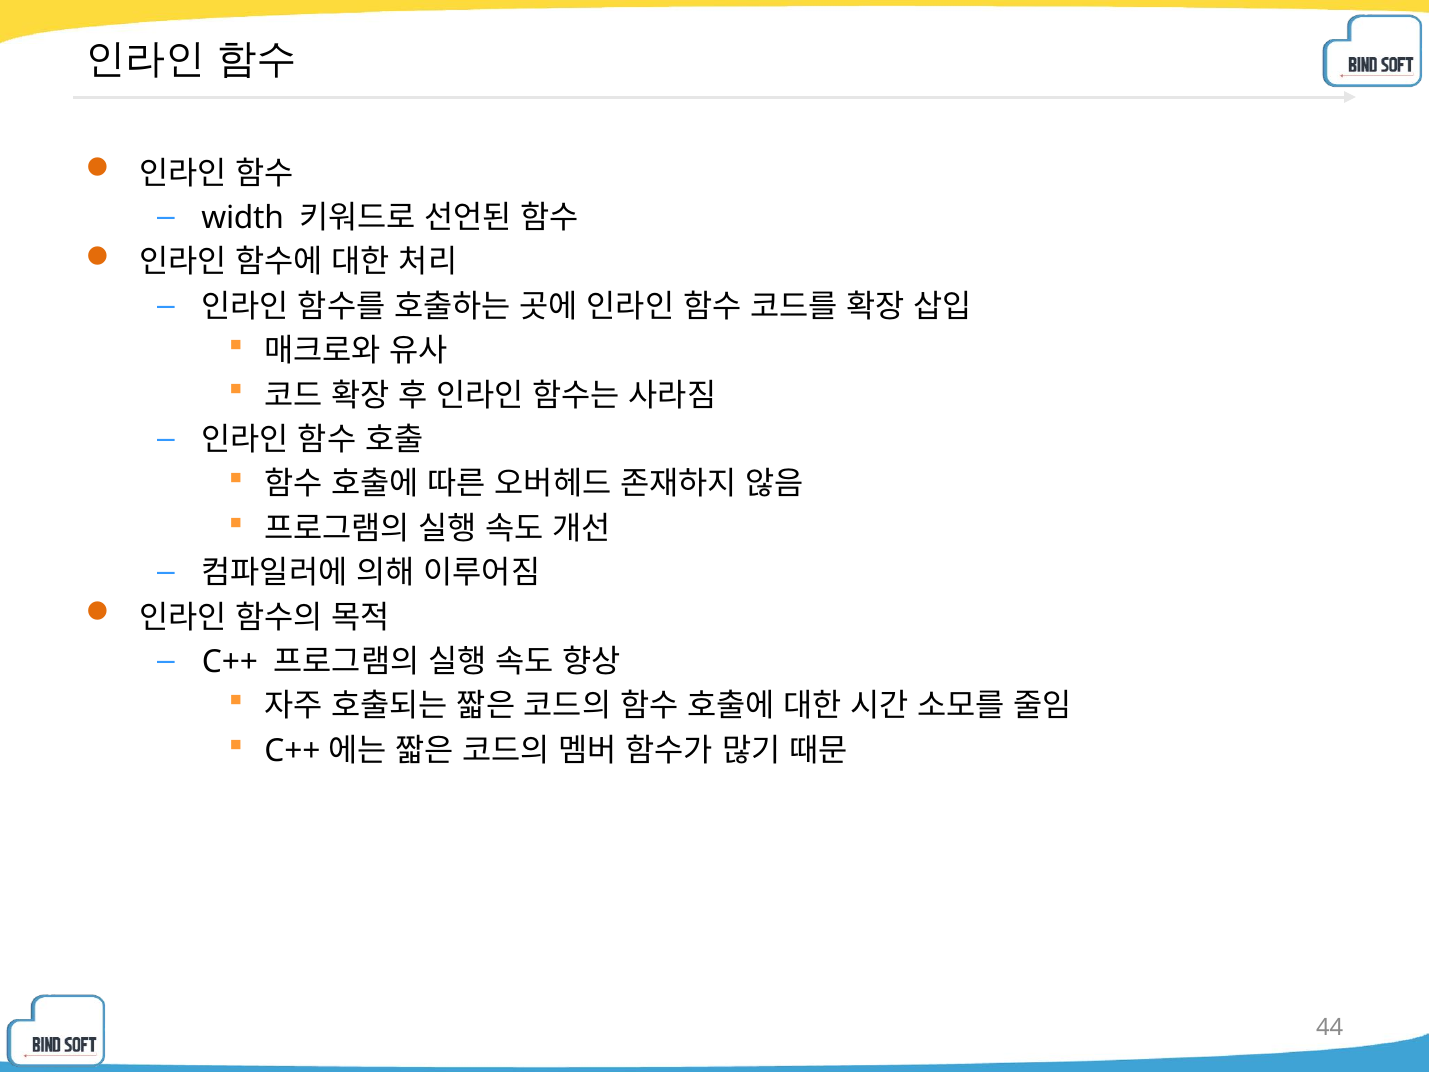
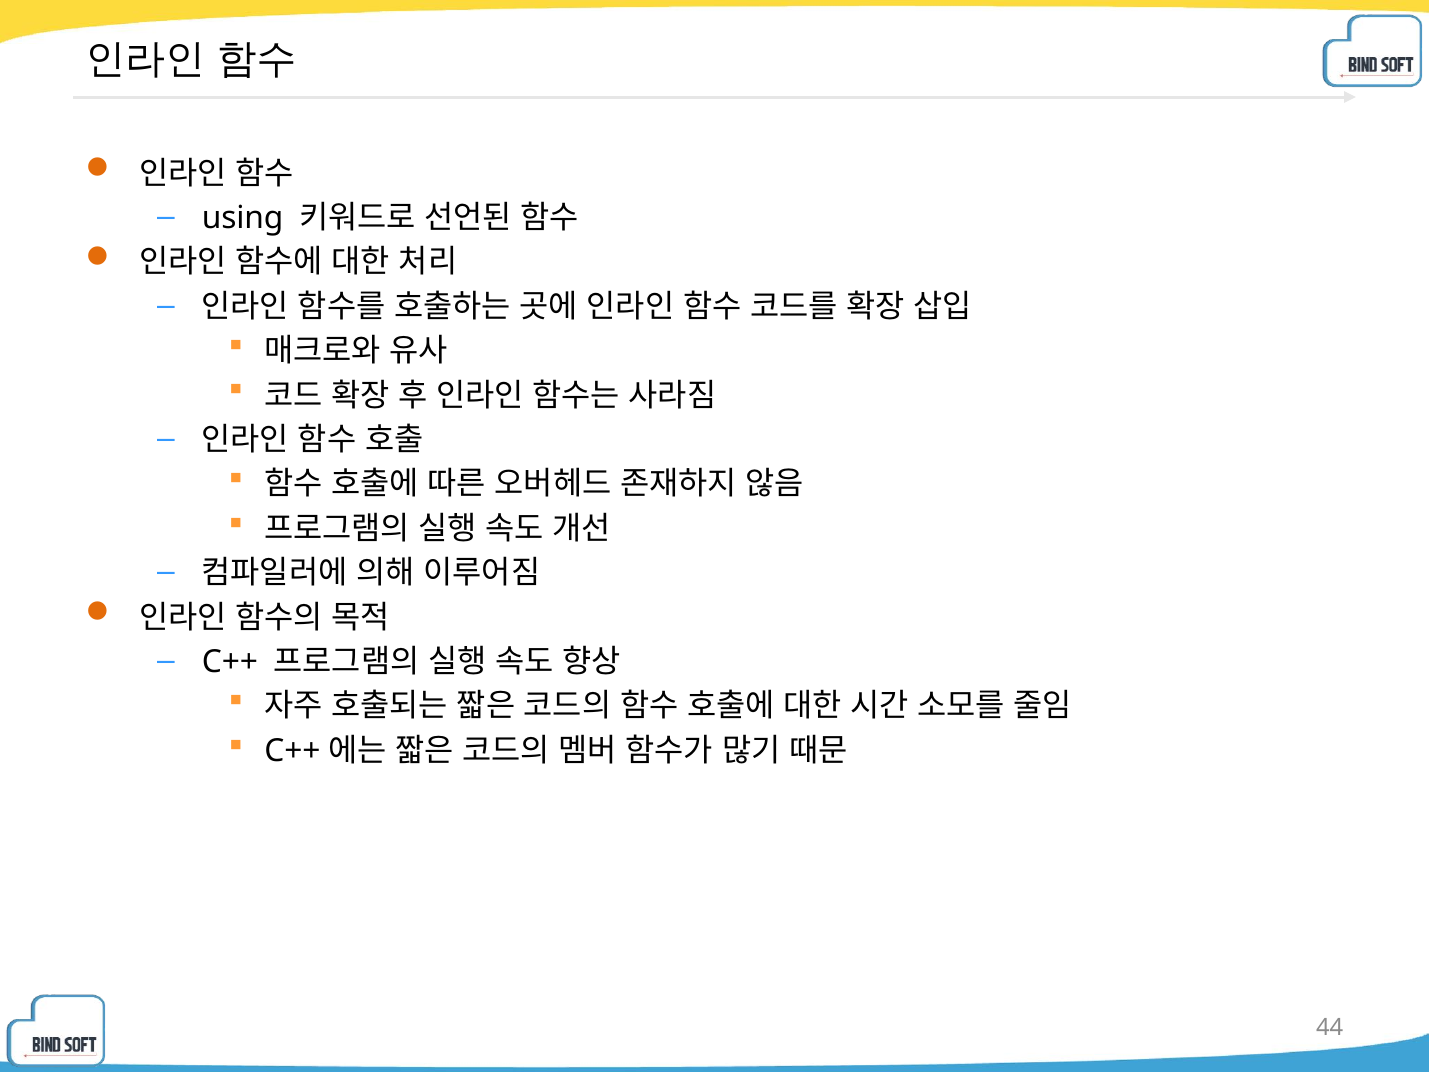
width: width -> using
